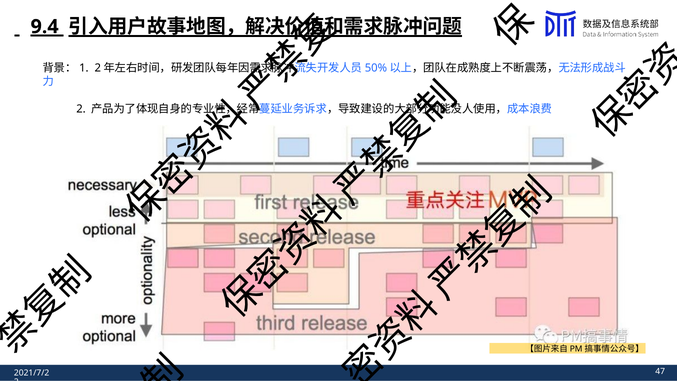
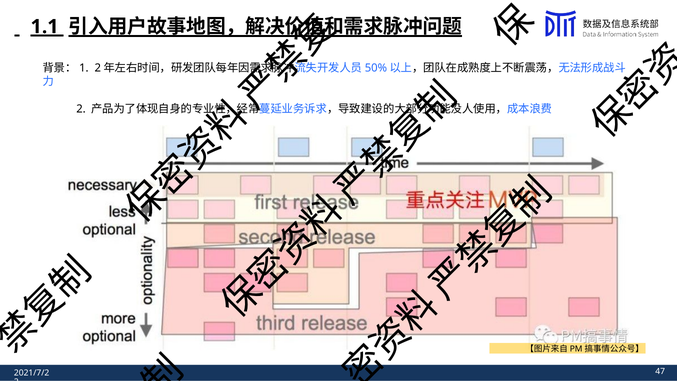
9.4: 9.4 -> 1.1
